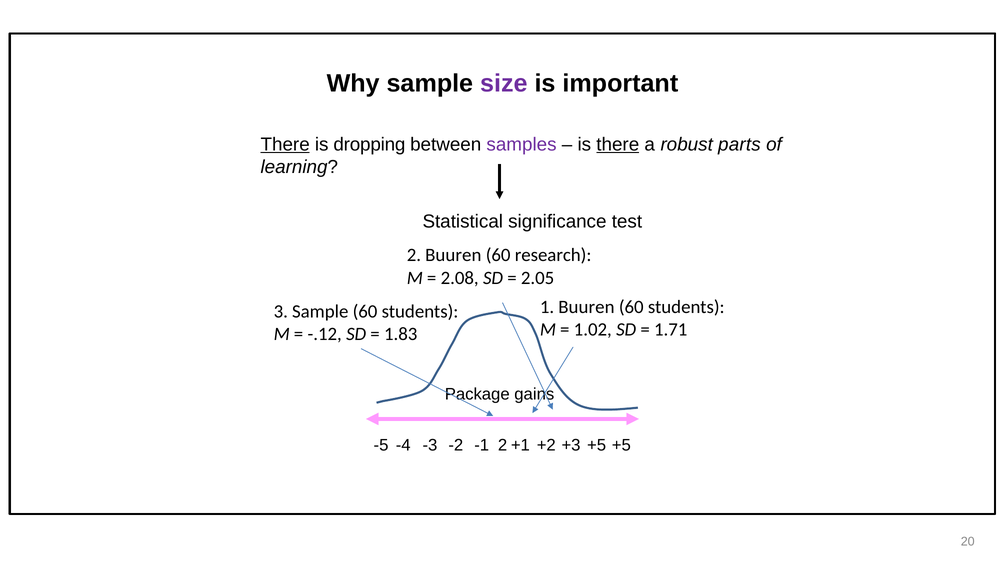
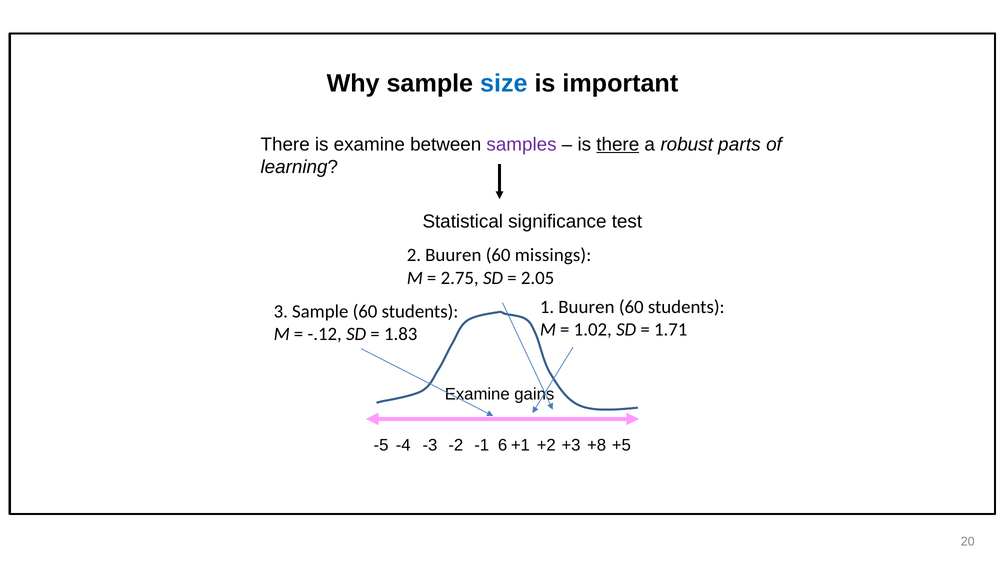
size colour: purple -> blue
There at (285, 145) underline: present -> none
is dropping: dropping -> examine
research: research -> missings
2.08: 2.08 -> 2.75
Package at (477, 394): Package -> Examine
-1 2: 2 -> 6
+3 +5: +5 -> +8
